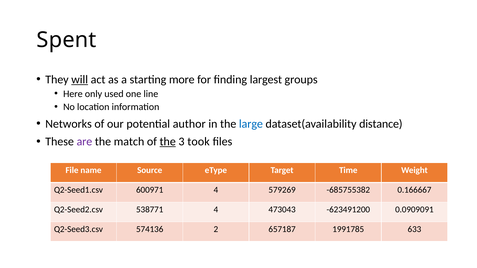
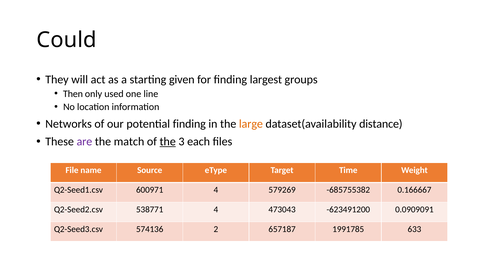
Spent: Spent -> Could
will underline: present -> none
more: more -> given
Here: Here -> Then
potential author: author -> finding
large colour: blue -> orange
took: took -> each
